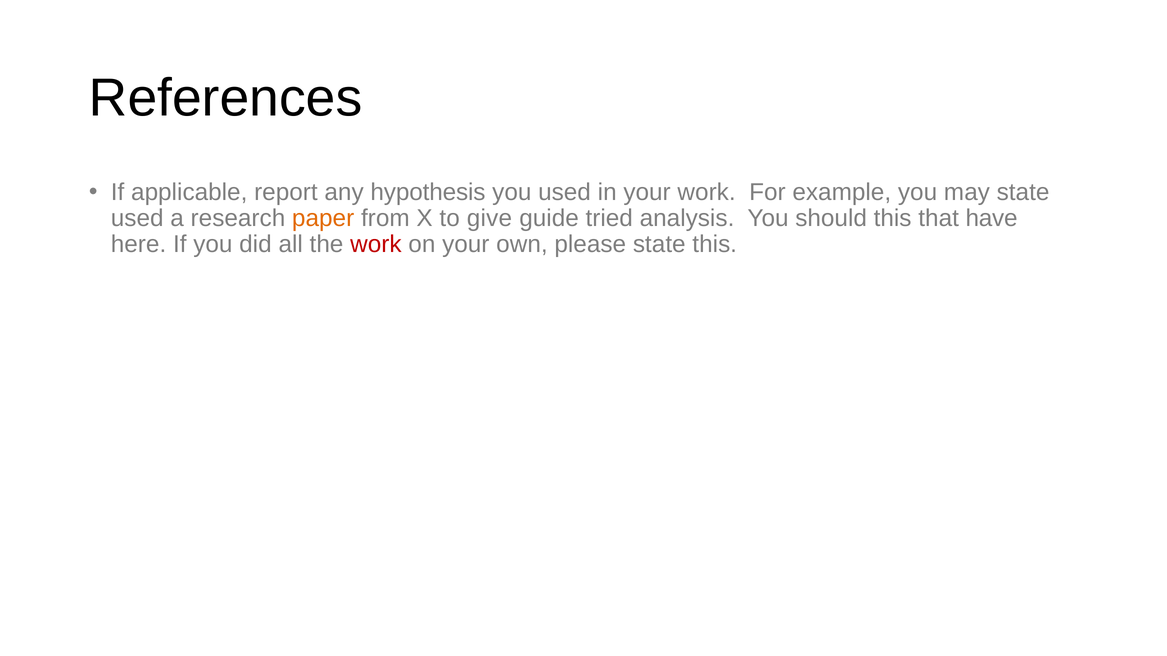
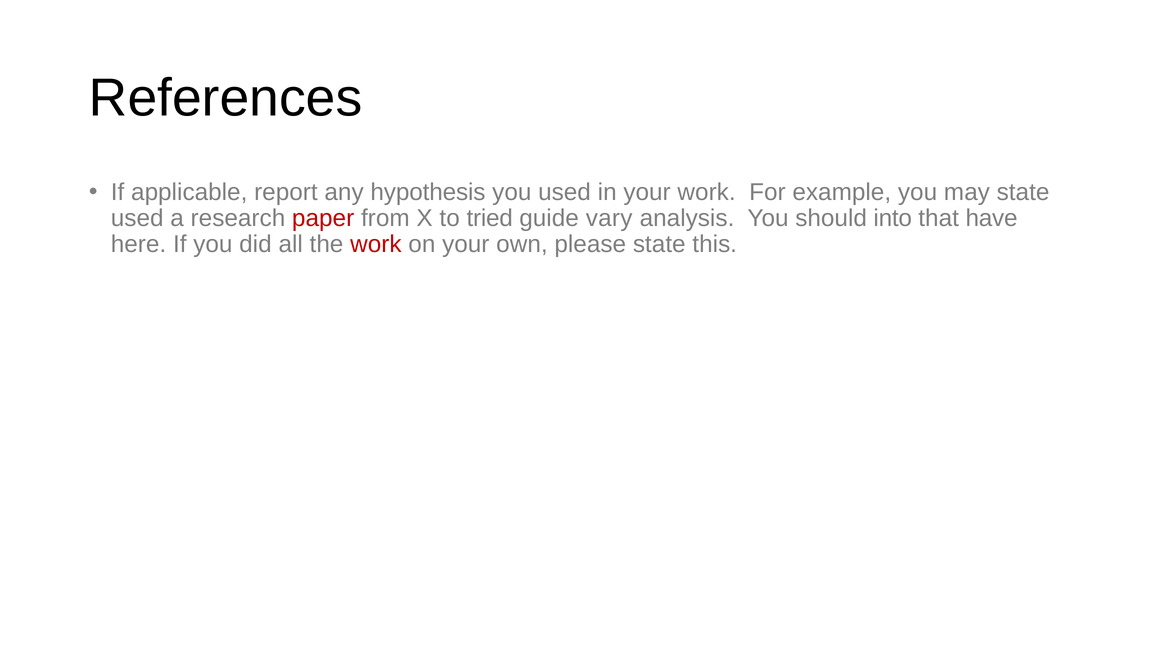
paper colour: orange -> red
give: give -> tried
tried: tried -> vary
should this: this -> into
